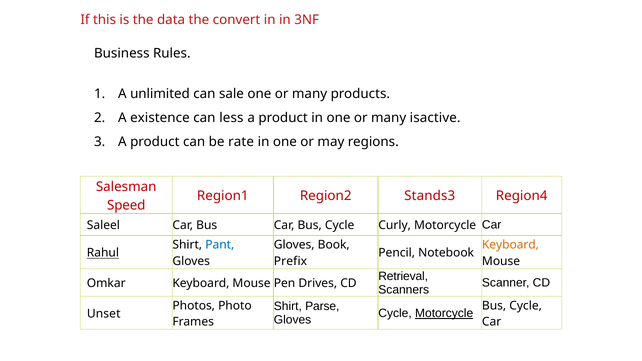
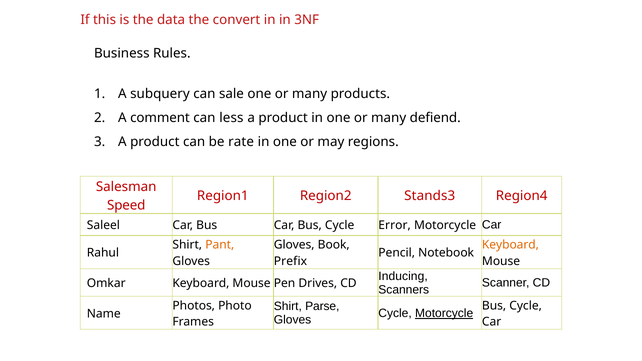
unlimited: unlimited -> subquery
existence: existence -> comment
isactive: isactive -> defiend
Curly: Curly -> Error
Pant colour: blue -> orange
Rahul underline: present -> none
Retrieval: Retrieval -> Inducing
Unset: Unset -> Name
